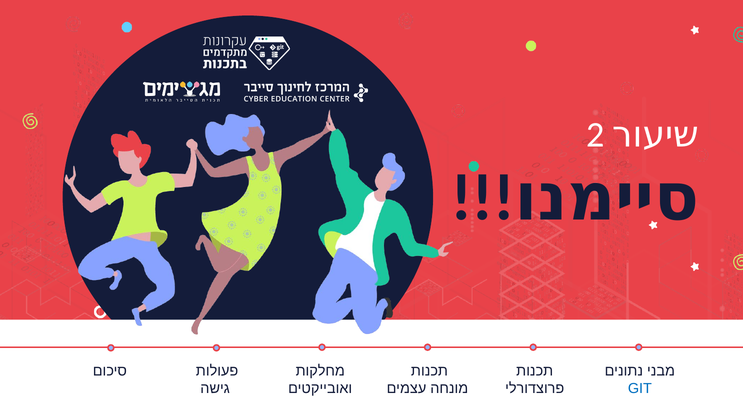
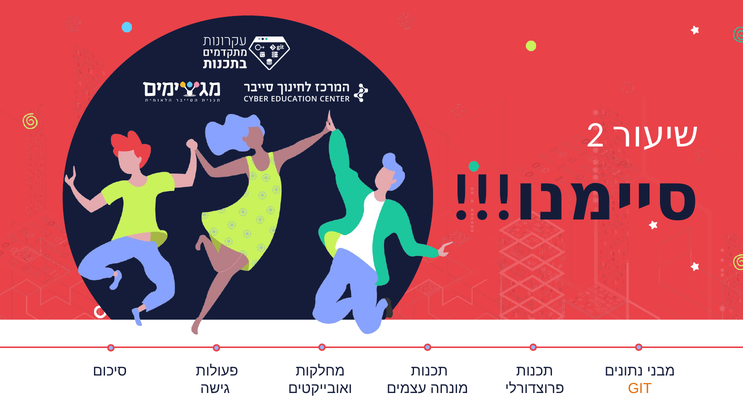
GIT colour: blue -> orange
